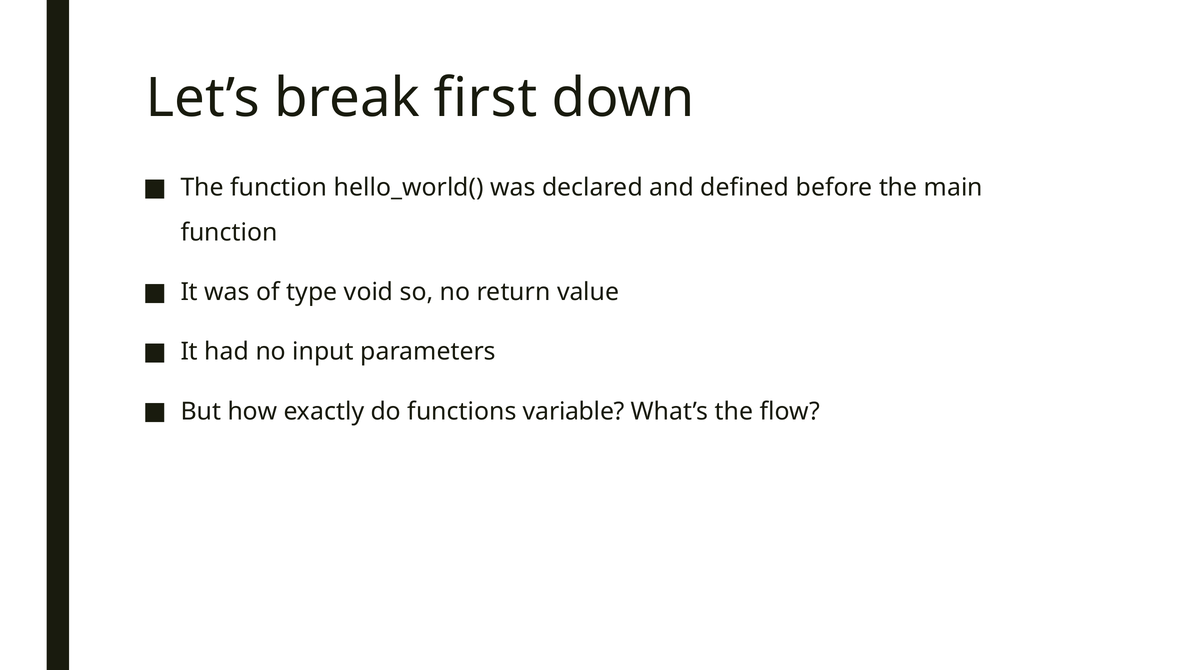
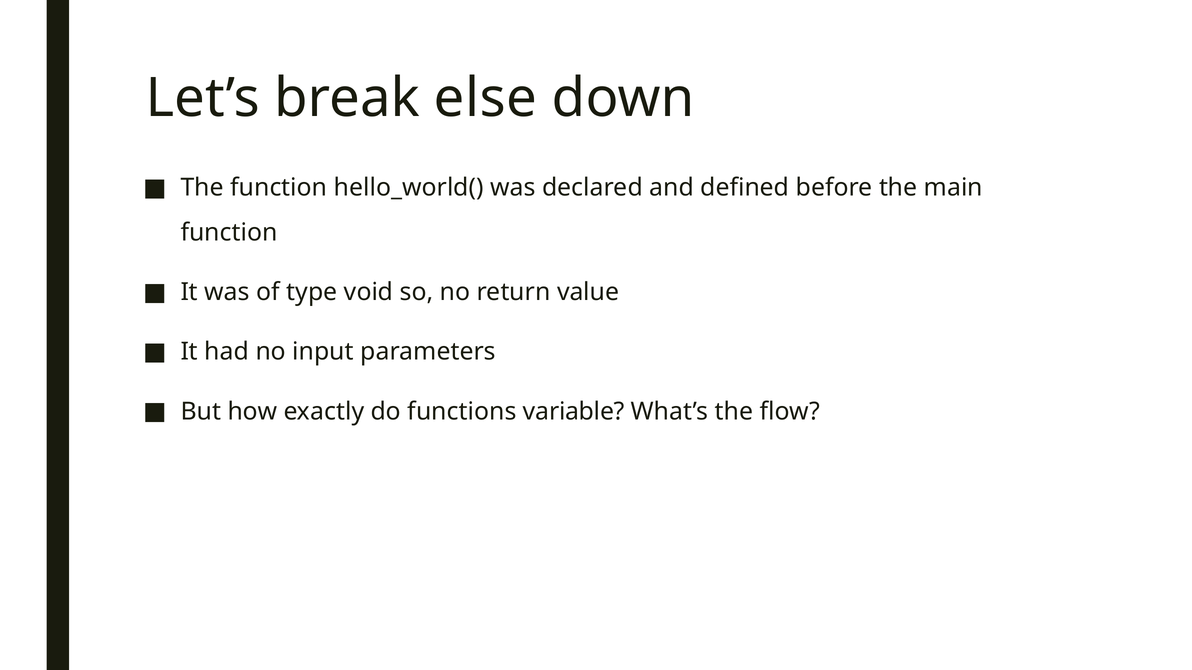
first: first -> else
